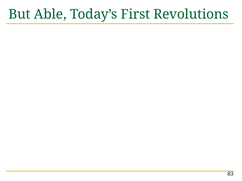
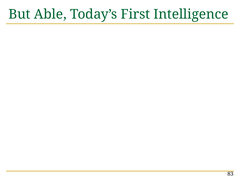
Revolutions: Revolutions -> Intelligence
